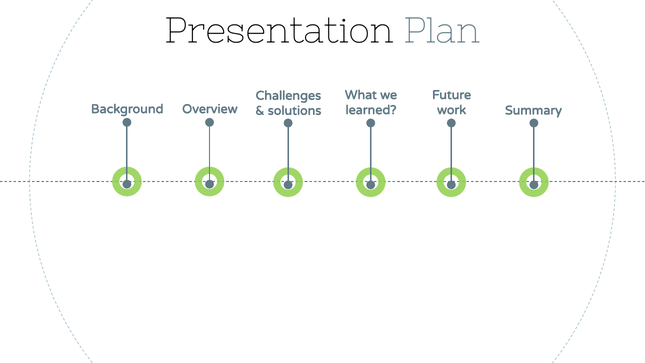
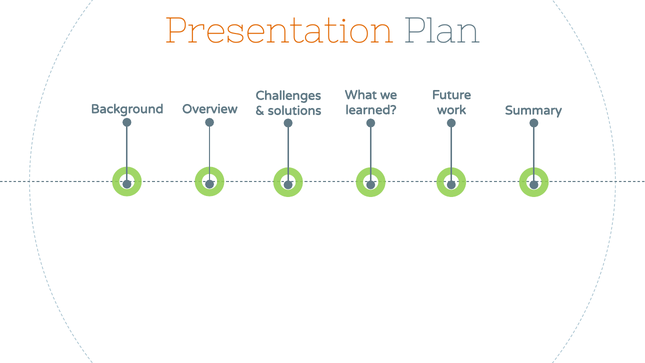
Presentation colour: black -> orange
